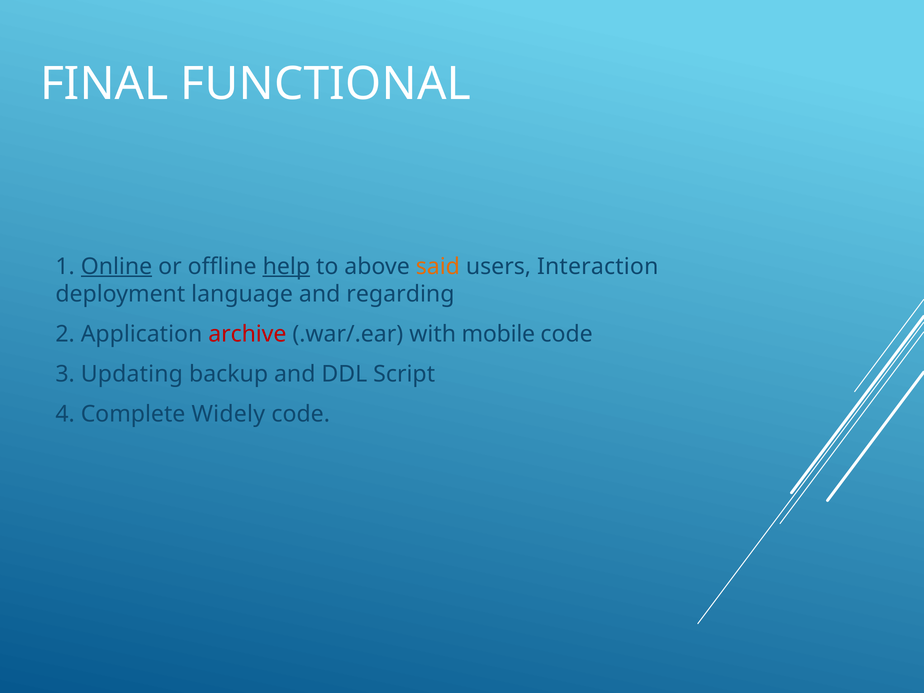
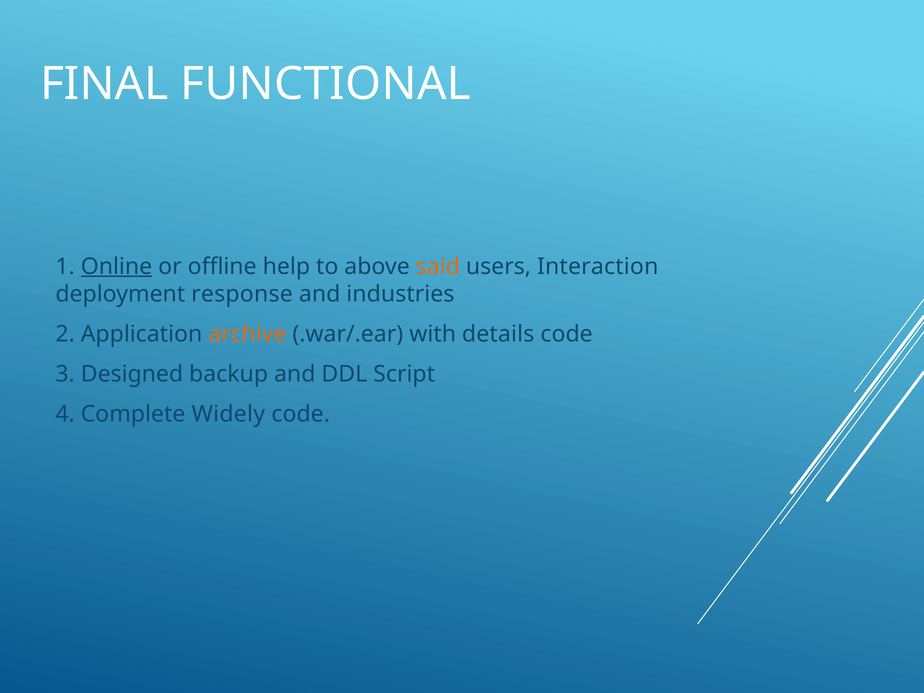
help underline: present -> none
language: language -> response
regarding: regarding -> industries
archive colour: red -> orange
mobile: mobile -> details
Updating: Updating -> Designed
